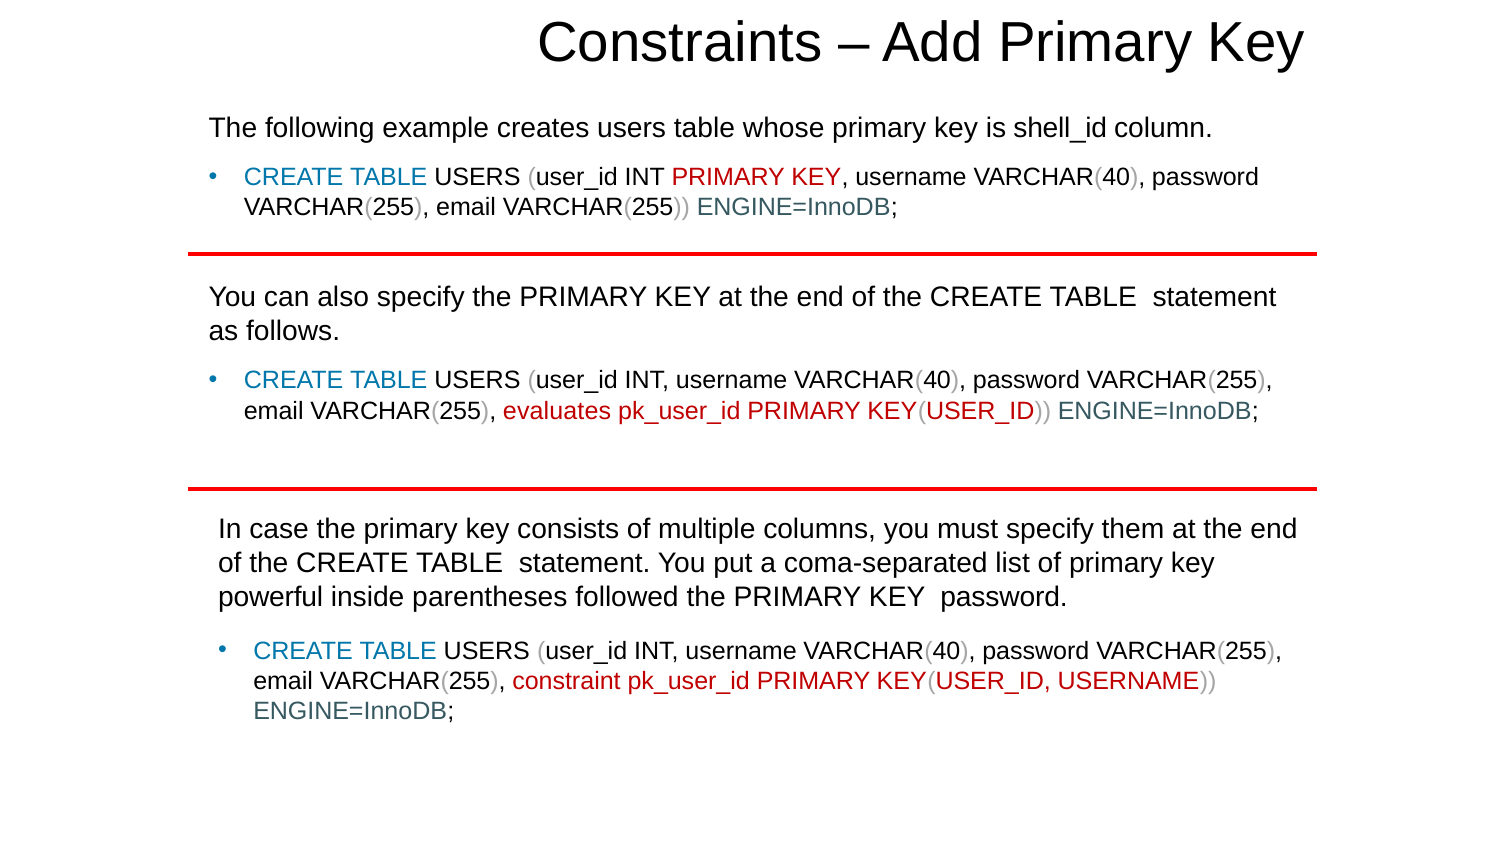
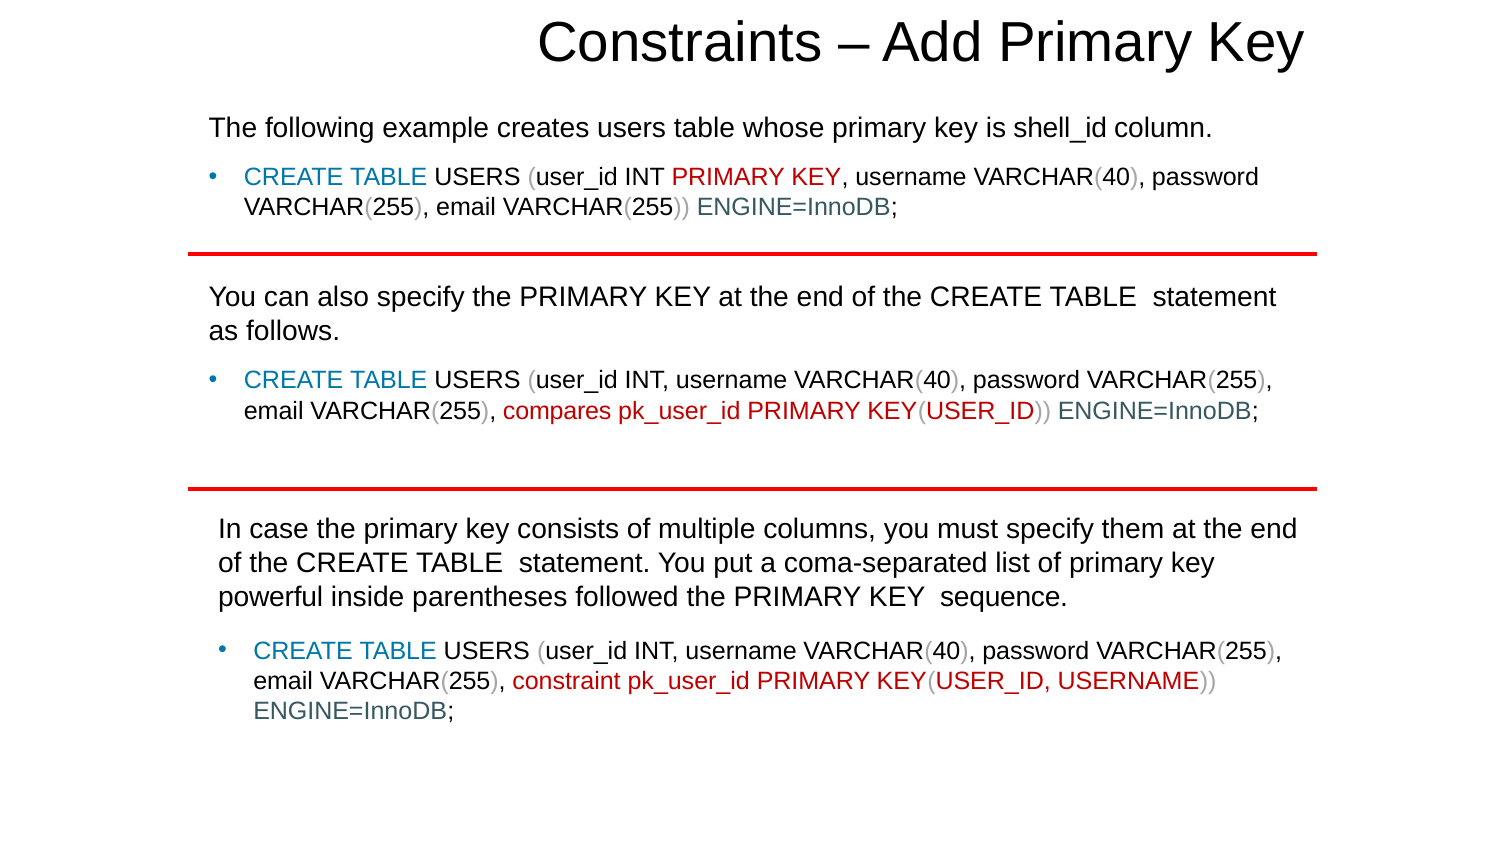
evaluates: evaluates -> compares
KEY password: password -> sequence
